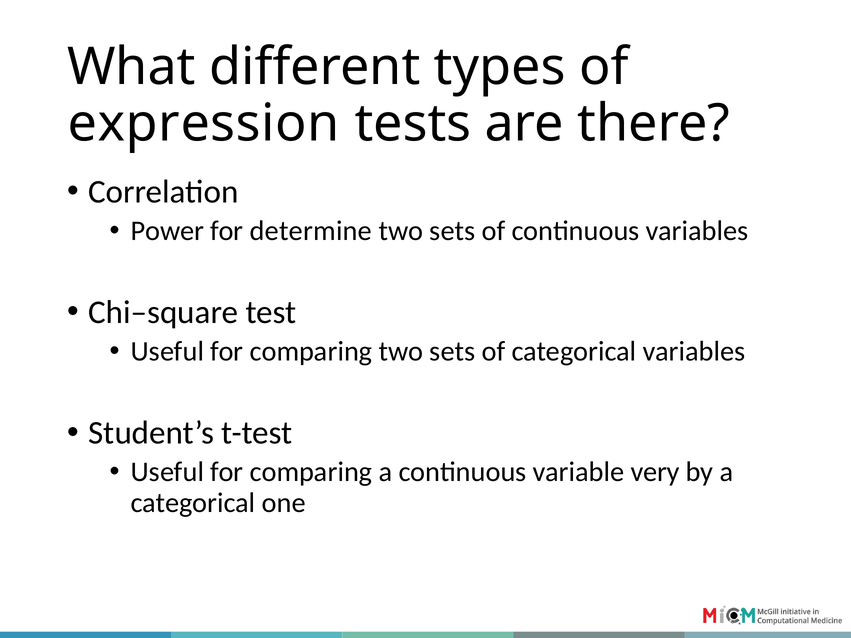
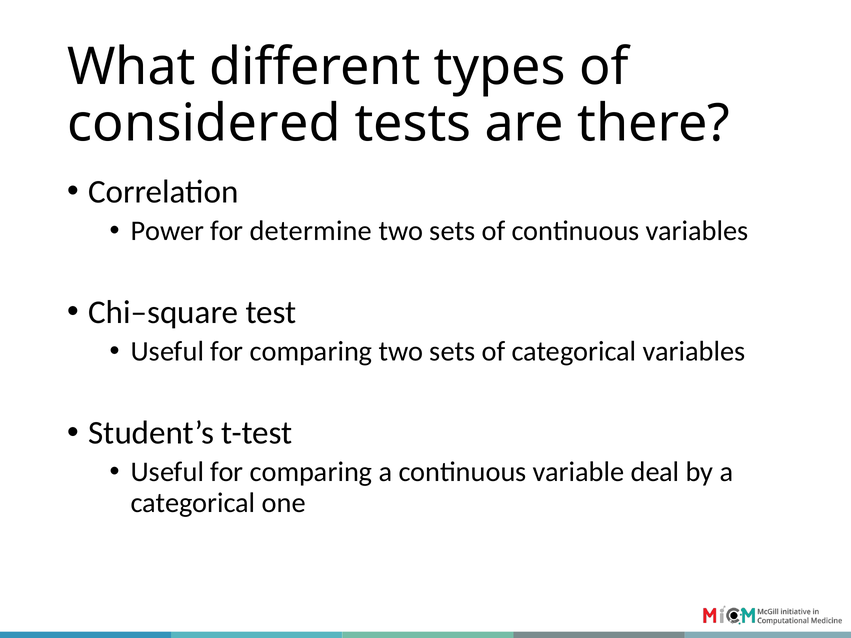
expression: expression -> considered
very: very -> deal
